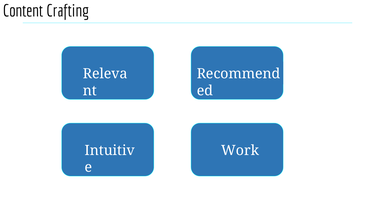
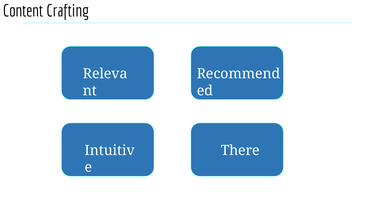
Work: Work -> There
